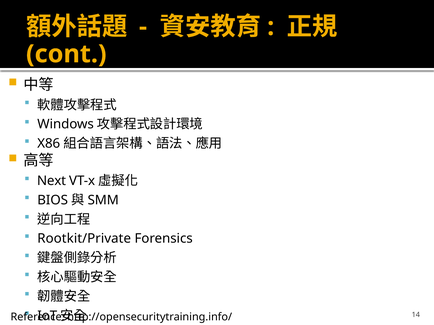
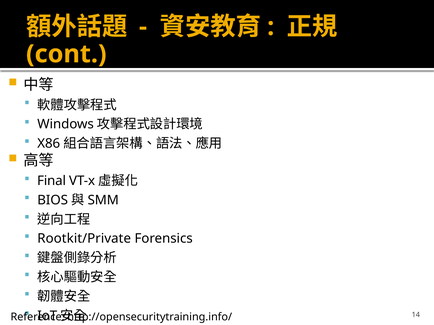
Next: Next -> Final
